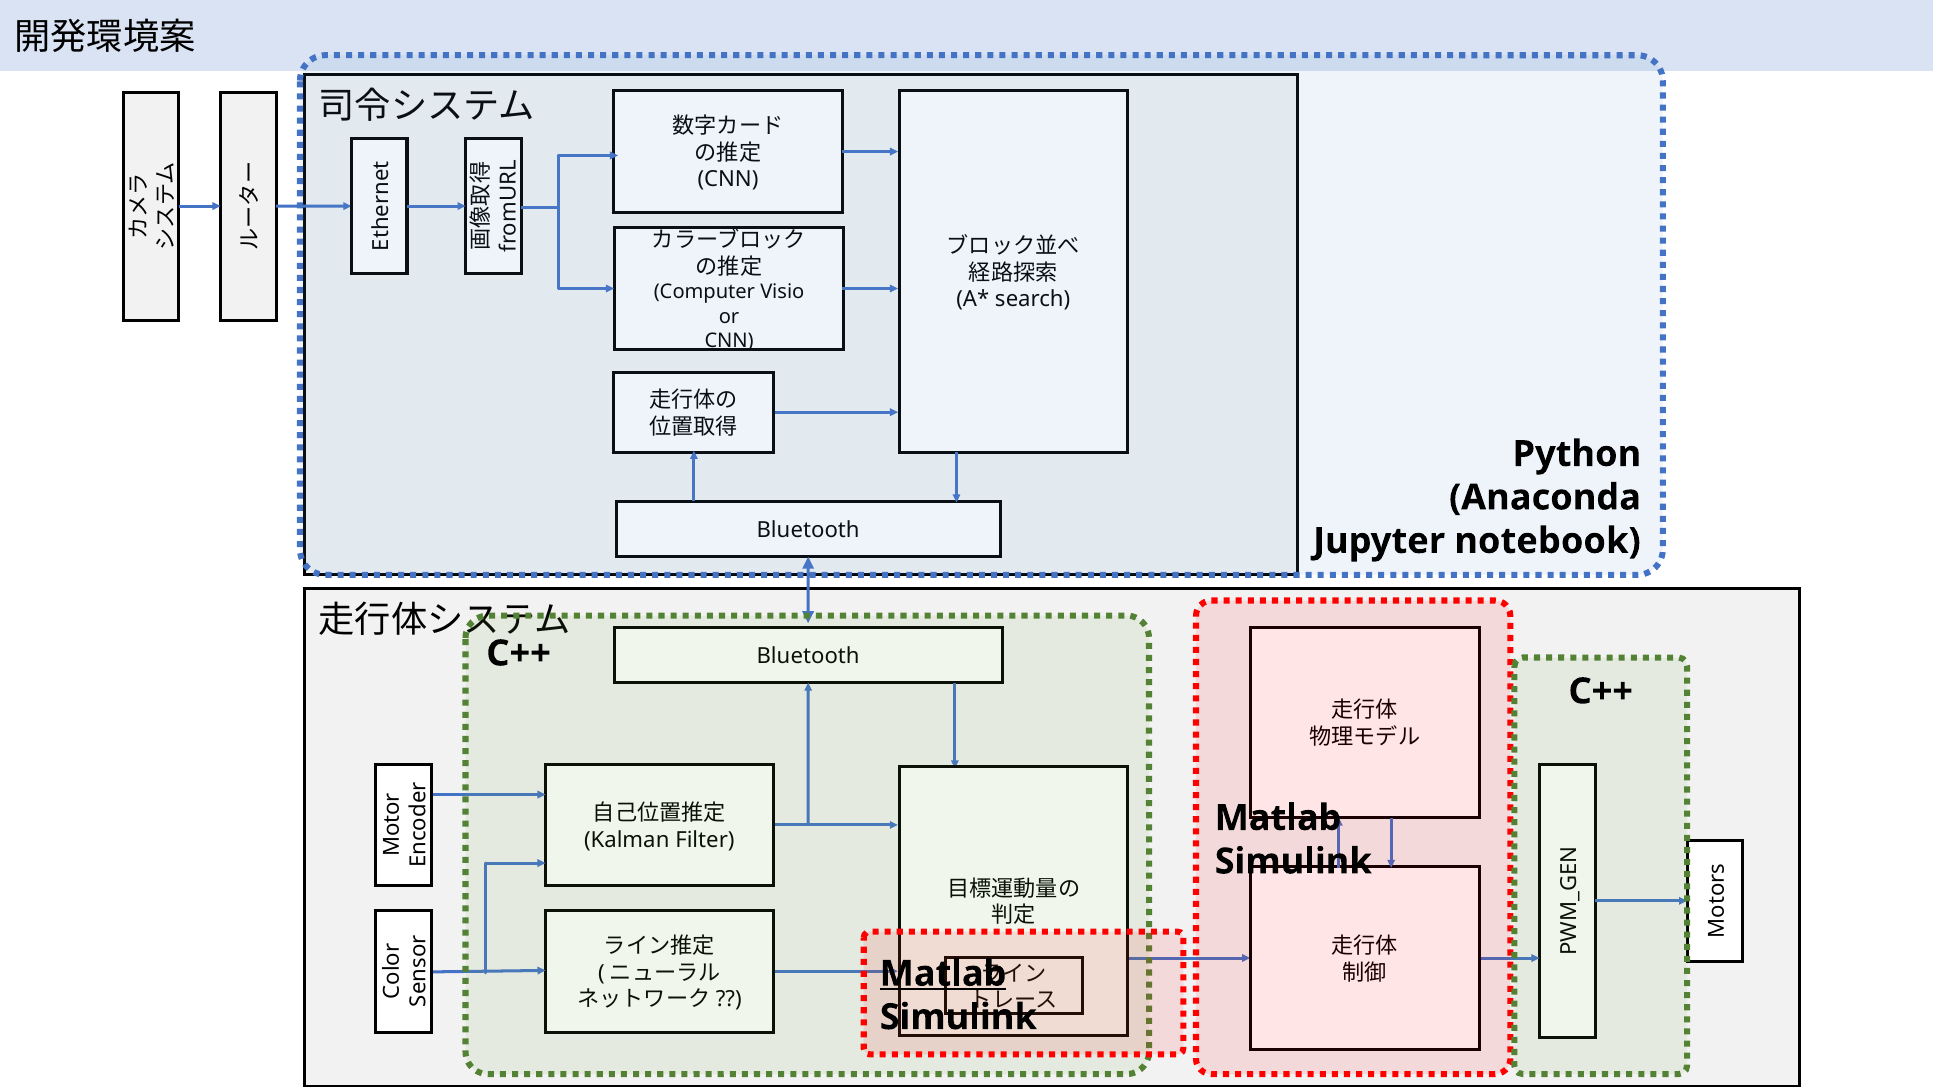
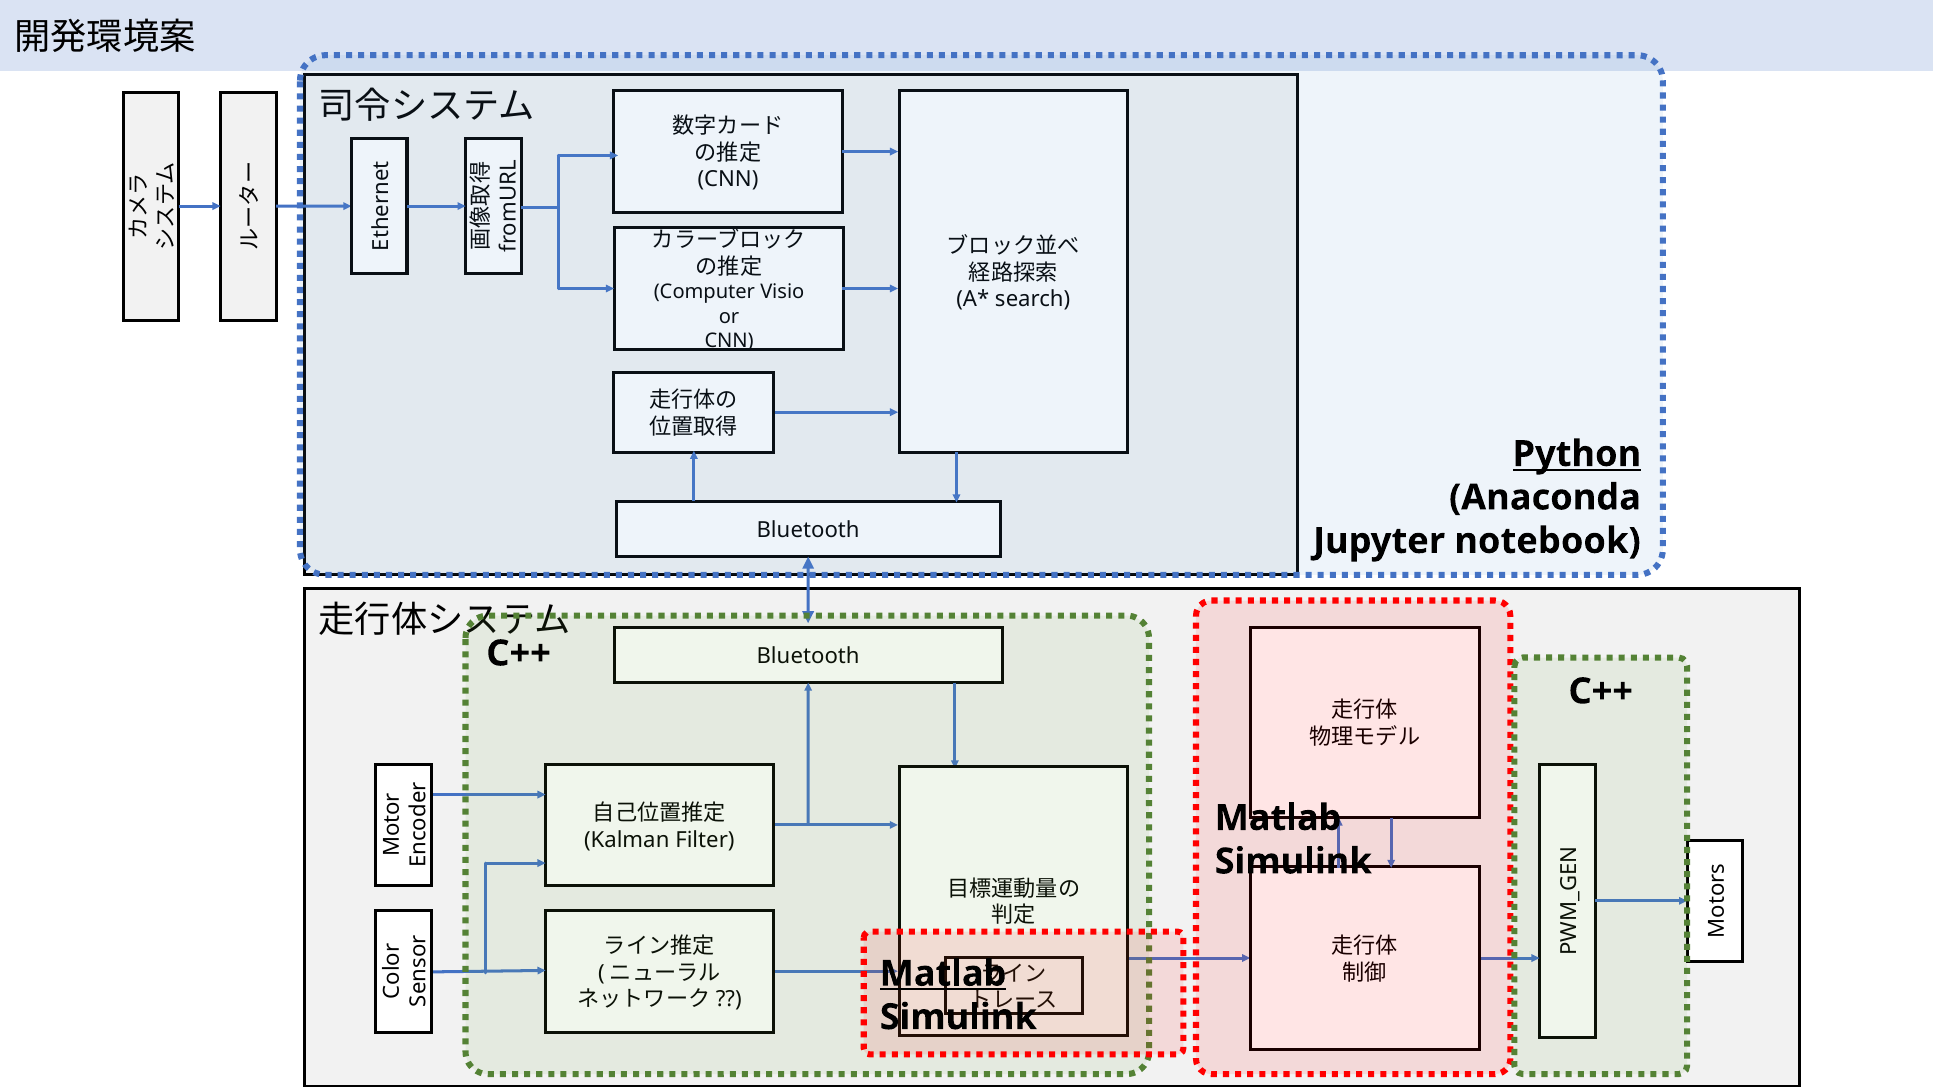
Python underline: none -> present
